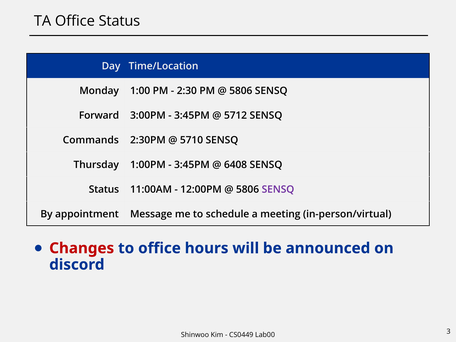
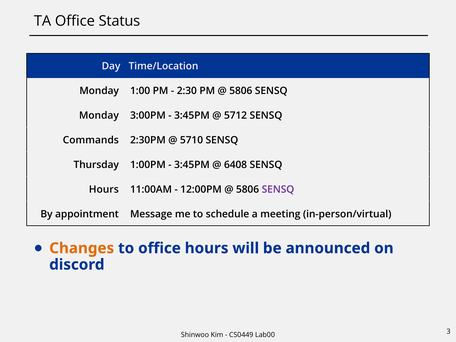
Forward at (99, 115): Forward -> Monday
Status at (104, 189): Status -> Hours
Changes colour: red -> orange
